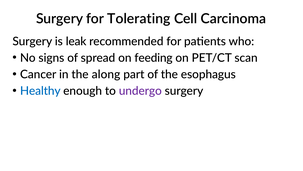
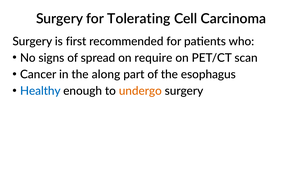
leak: leak -> first
feeding: feeding -> require
undergo colour: purple -> orange
